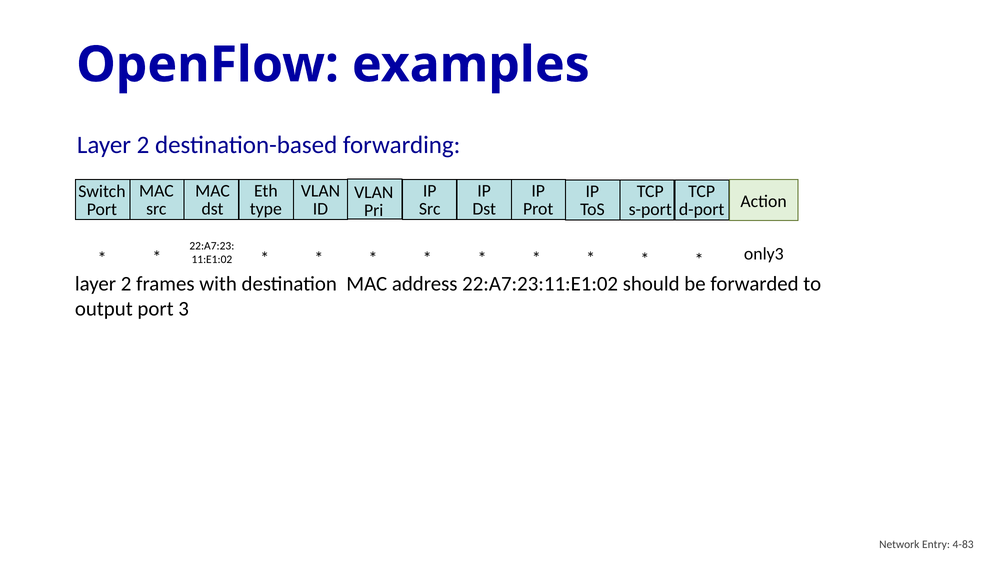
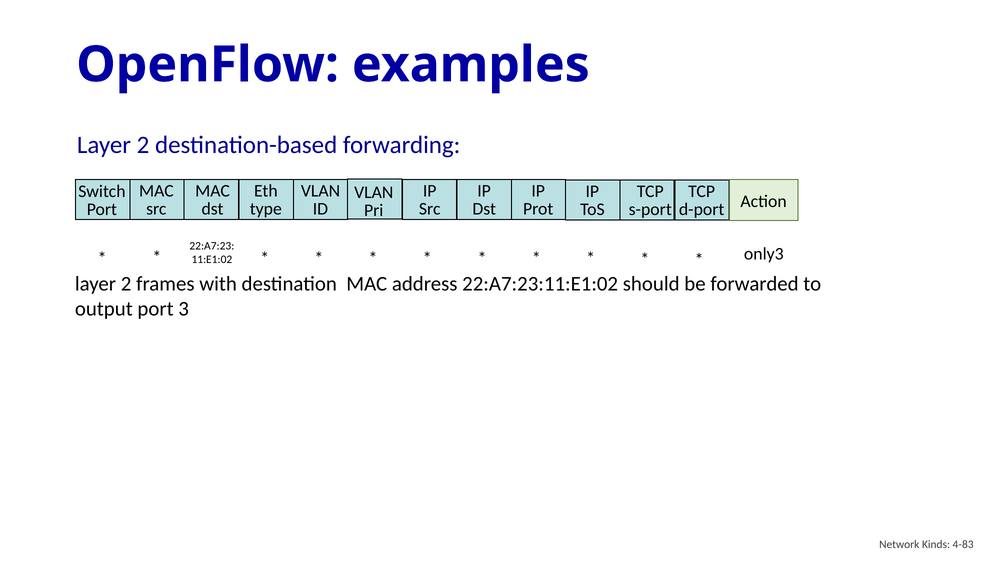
Entry: Entry -> Kinds
